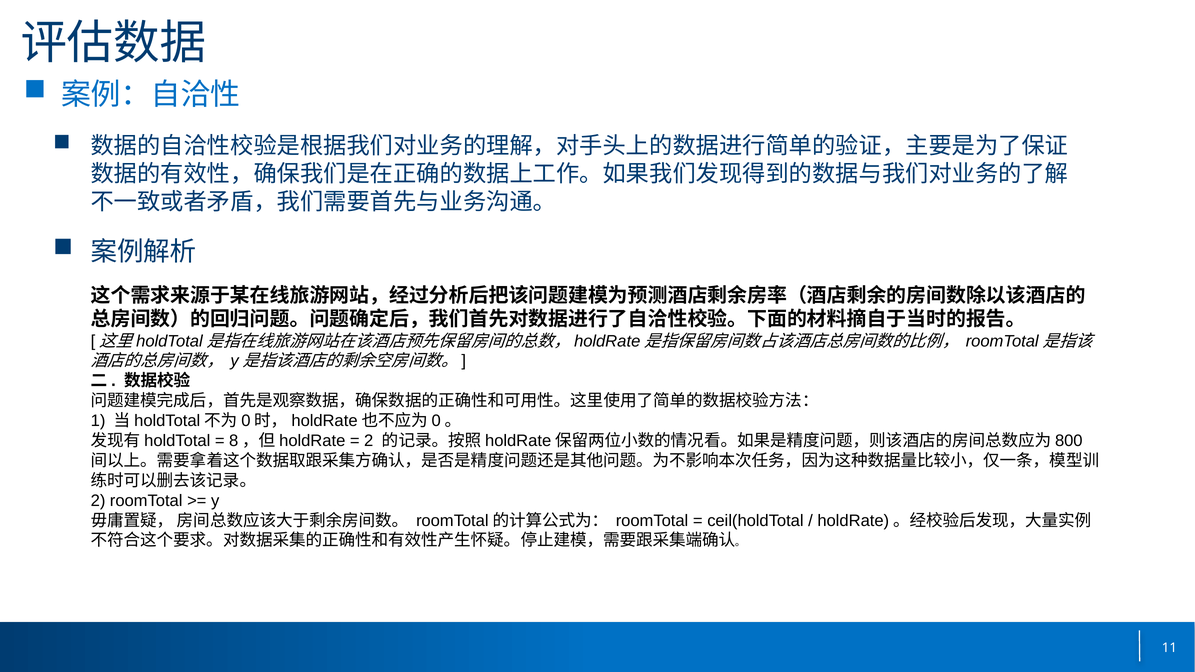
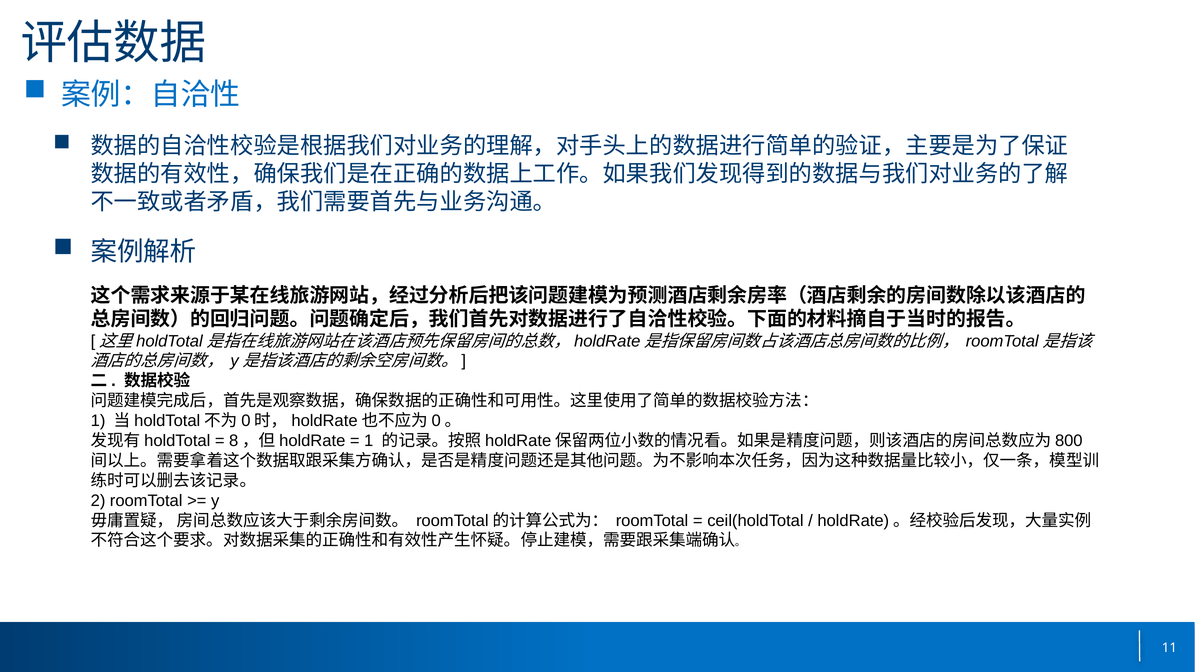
2 at (369, 441): 2 -> 1
